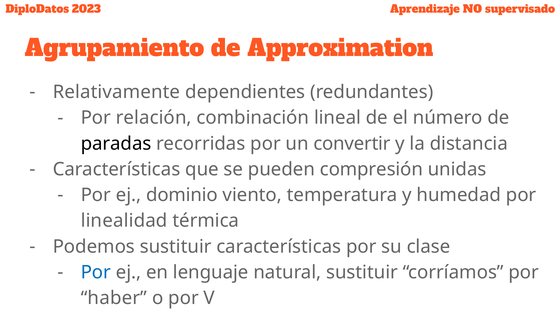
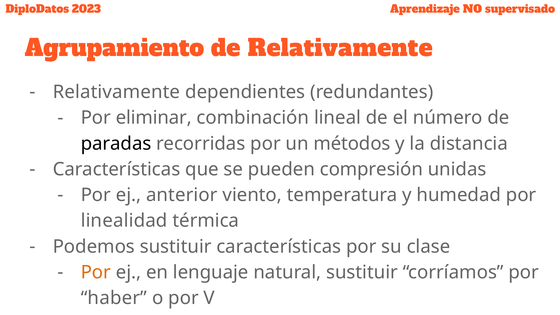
de Approximation: Approximation -> Relativamente
relación: relación -> eliminar
convertir: convertir -> métodos
dominio: dominio -> anterior
Por at (96, 272) colour: blue -> orange
